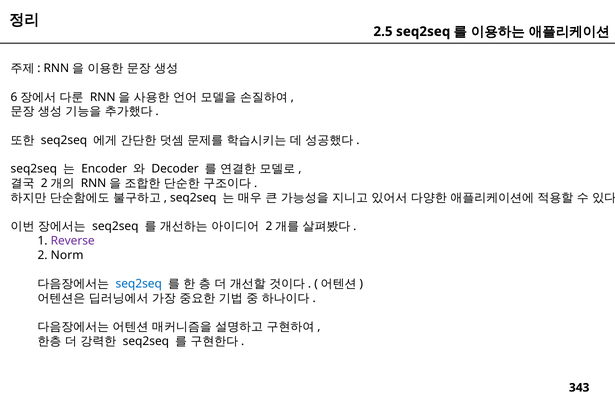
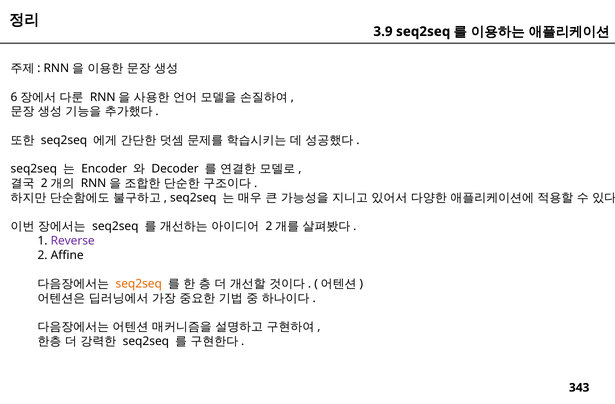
2.5: 2.5 -> 3.9
Norm: Norm -> Affine
seq2seq at (139, 284) colour: blue -> orange
